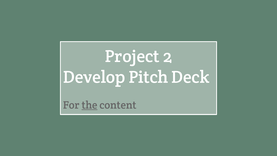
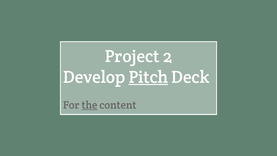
Pitch underline: none -> present
